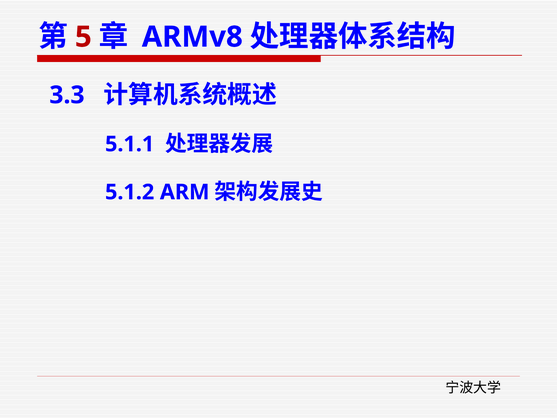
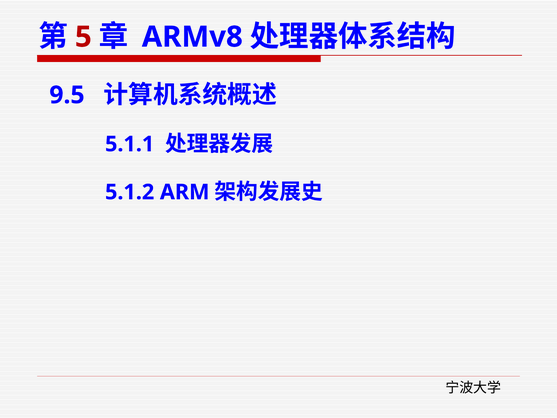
3.3: 3.3 -> 9.5
